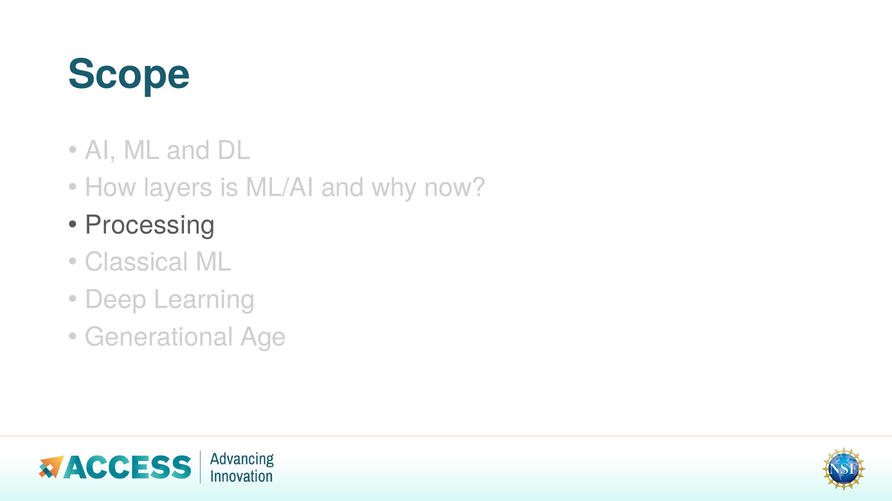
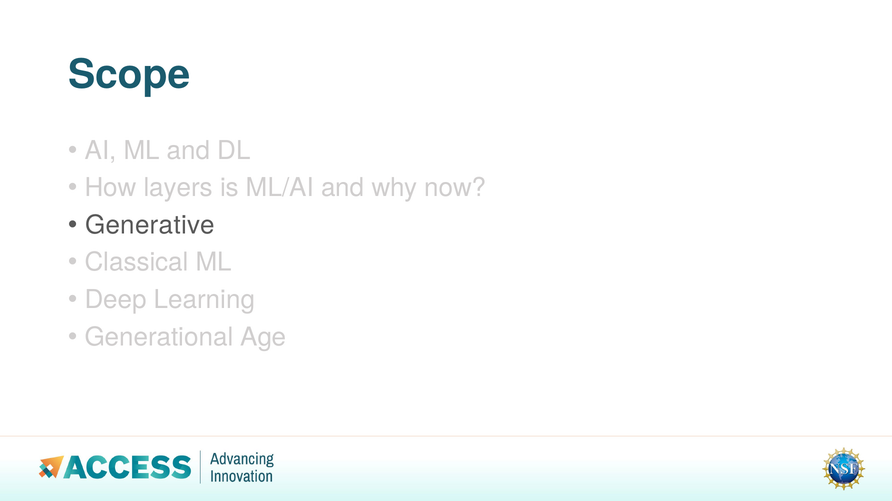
Processing: Processing -> Generative
